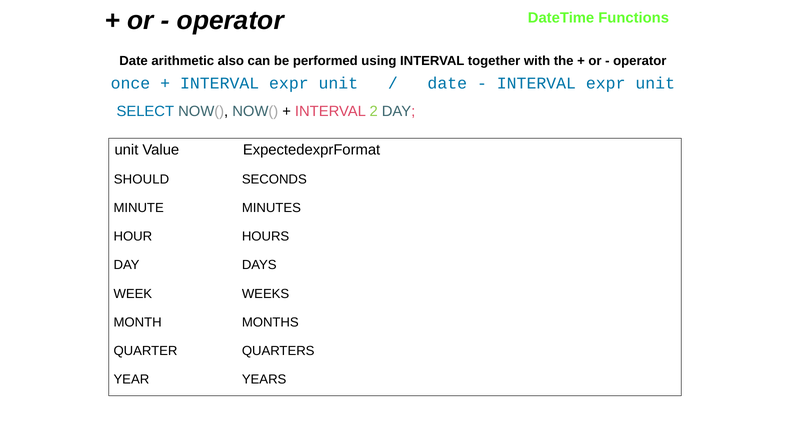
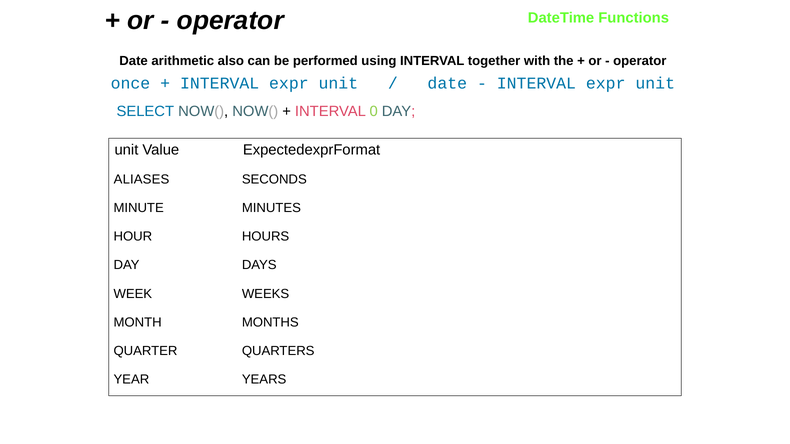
2: 2 -> 0
SHOULD: SHOULD -> ALIASES
